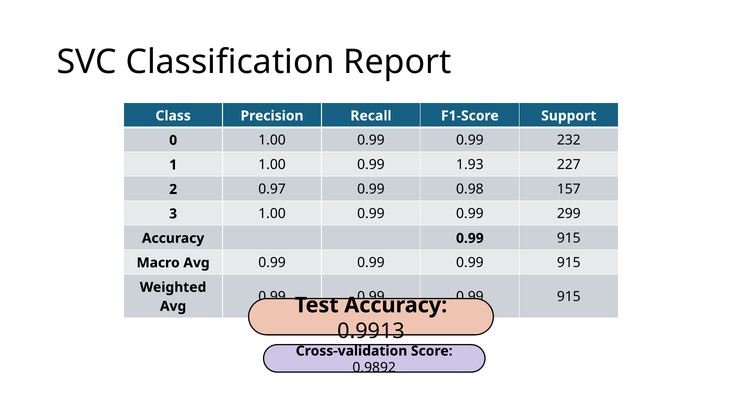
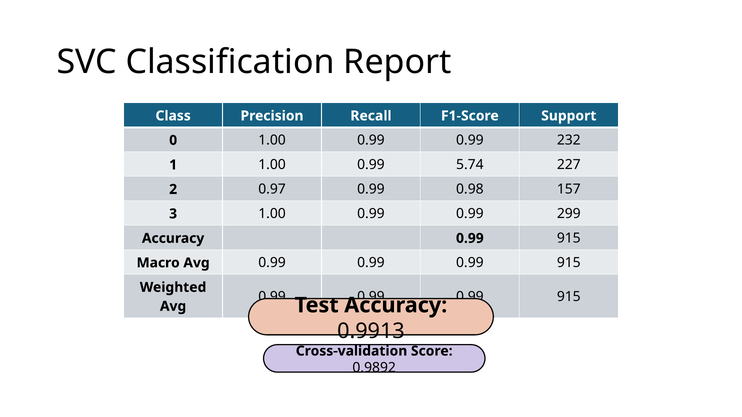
1.93: 1.93 -> 5.74
